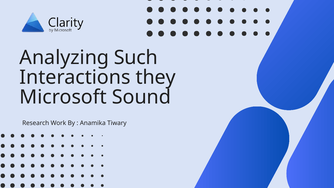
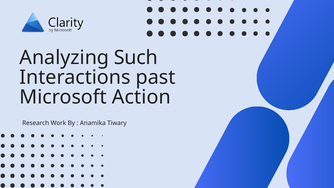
they: they -> past
Sound: Sound -> Action
